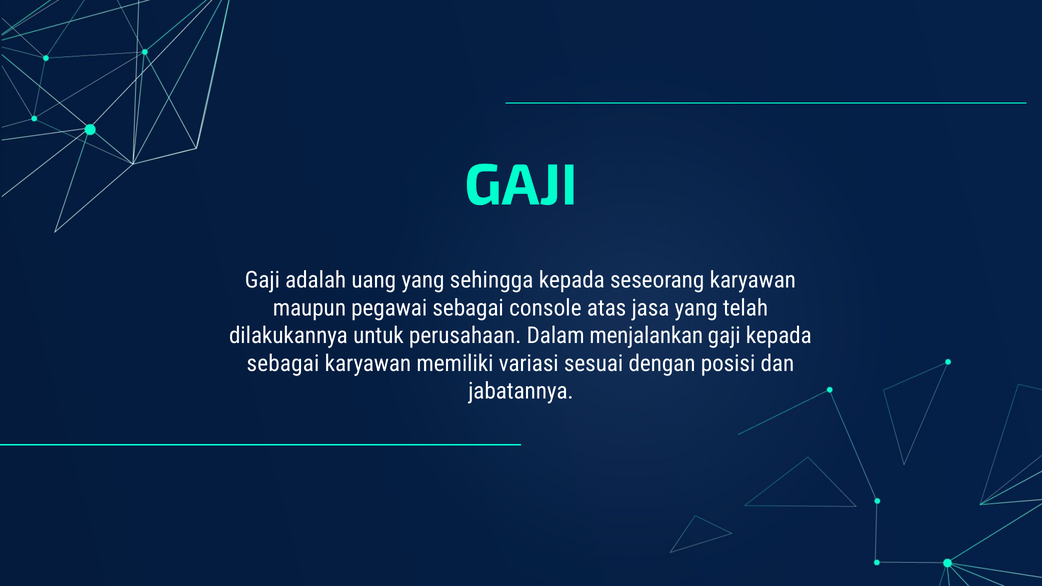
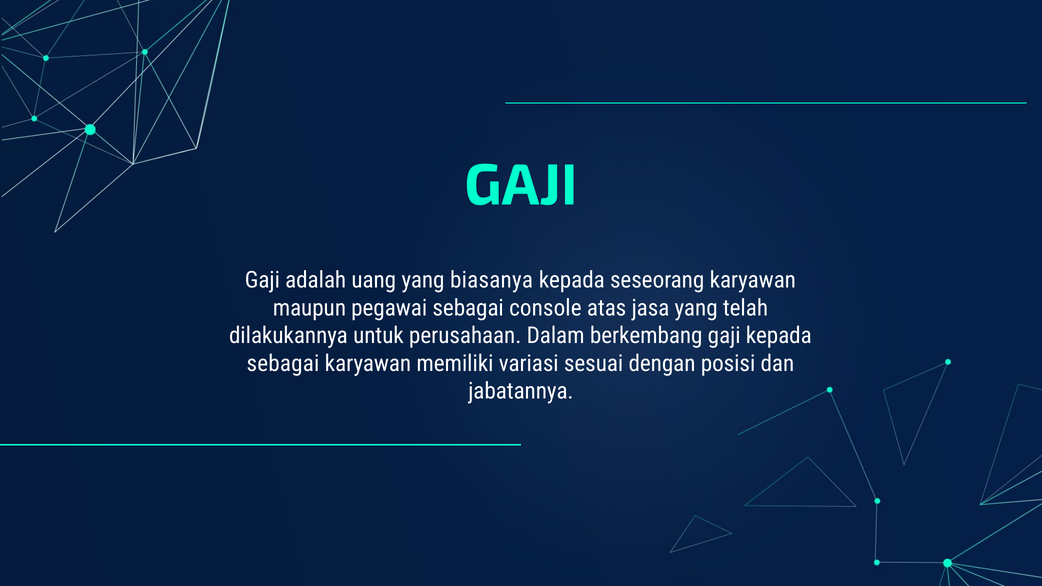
sehingga: sehingga -> biasanya
menjalankan: menjalankan -> berkembang
